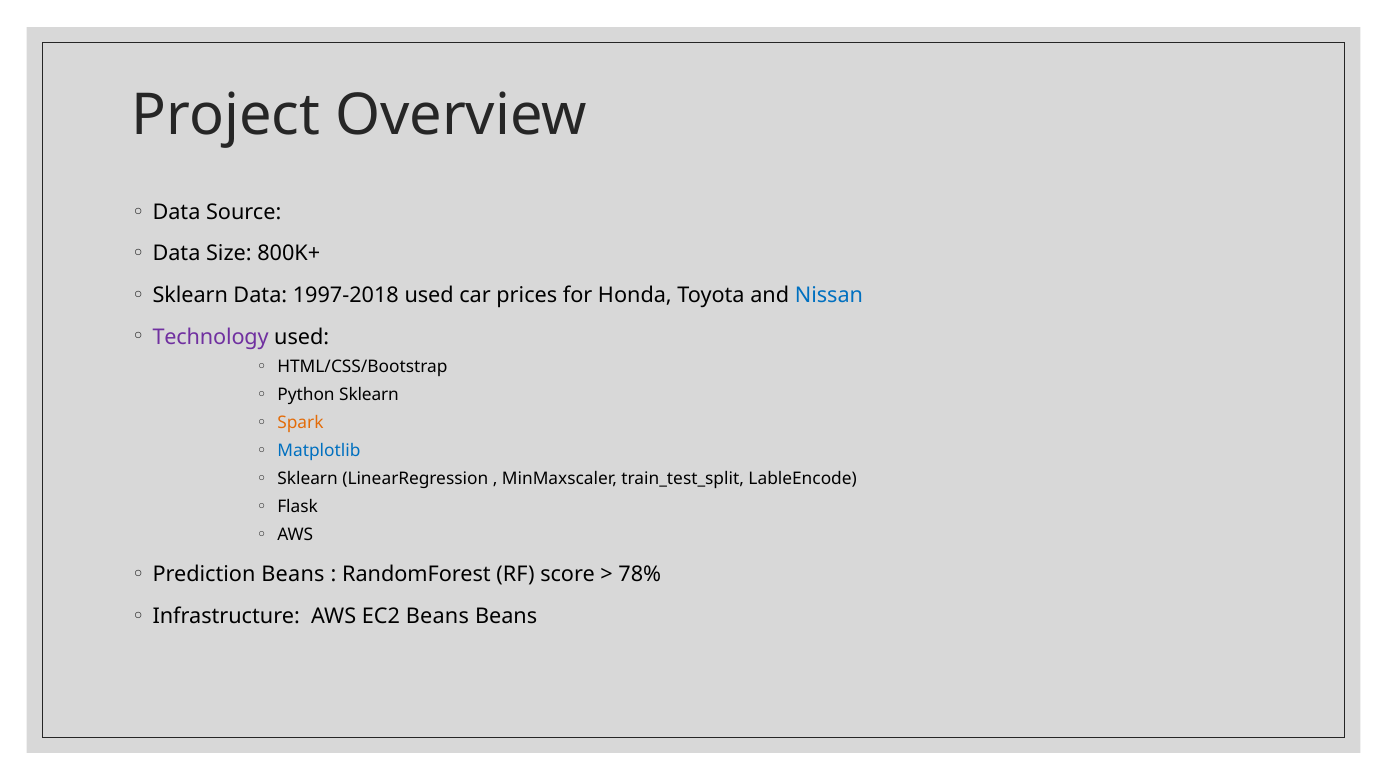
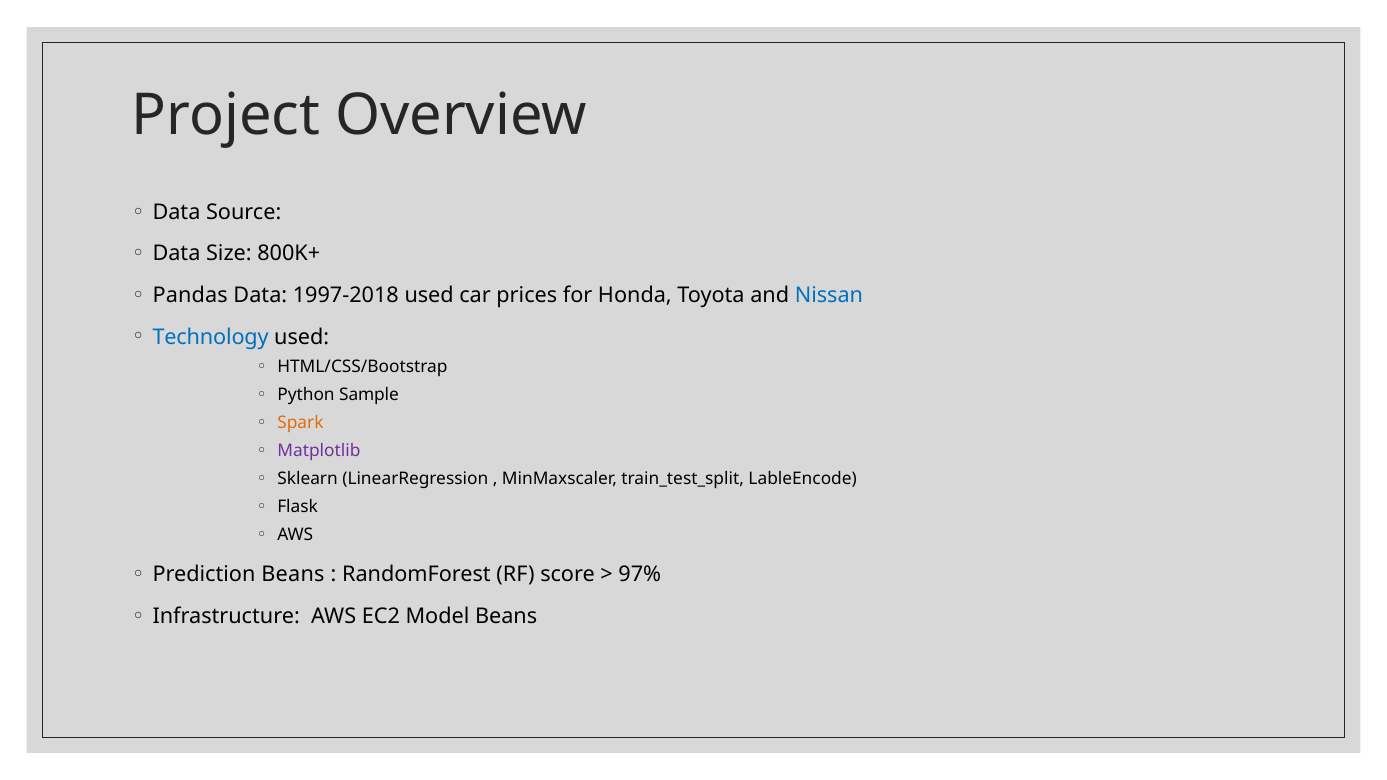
Sklearn at (190, 295): Sklearn -> Pandas
Technology colour: purple -> blue
Python Sklearn: Sklearn -> Sample
Matplotlib colour: blue -> purple
78%: 78% -> 97%
EC2 Beans: Beans -> Model
